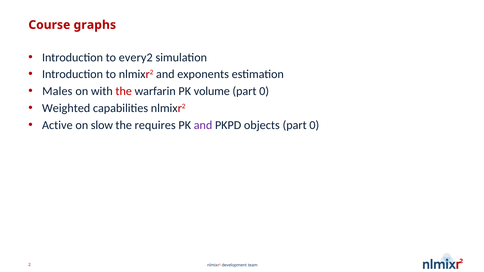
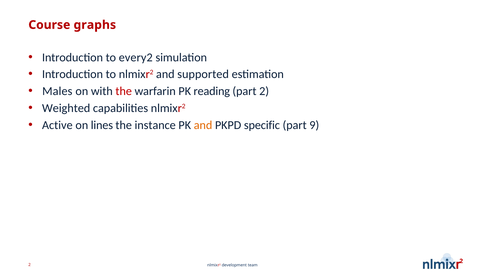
exponents: exponents -> supported
volume: volume -> reading
0 at (264, 91): 0 -> 2
slow: slow -> lines
requires: requires -> instance
and at (203, 125) colour: purple -> orange
objects: objects -> specific
0 at (314, 125): 0 -> 9
